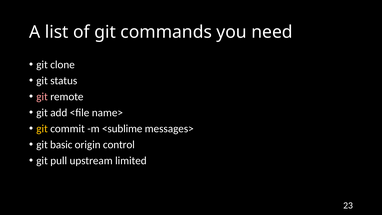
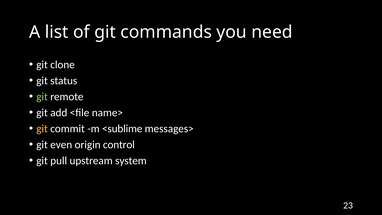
git at (42, 97) colour: pink -> light green
basic: basic -> even
limited: limited -> system
